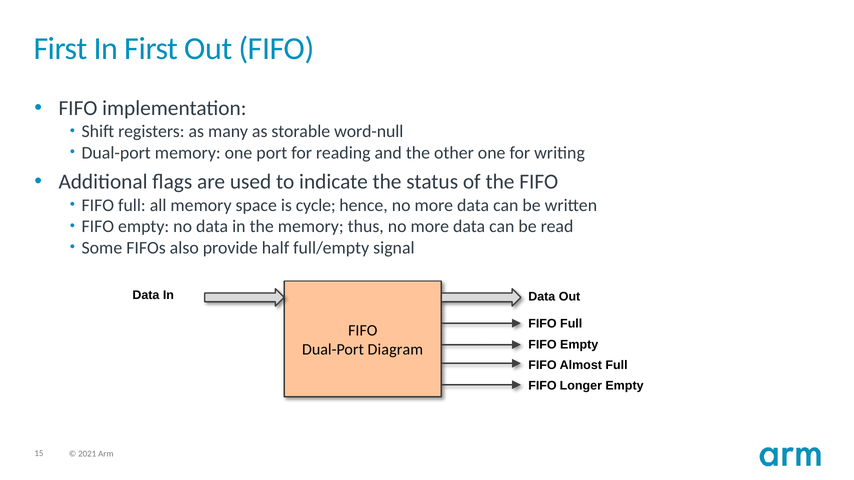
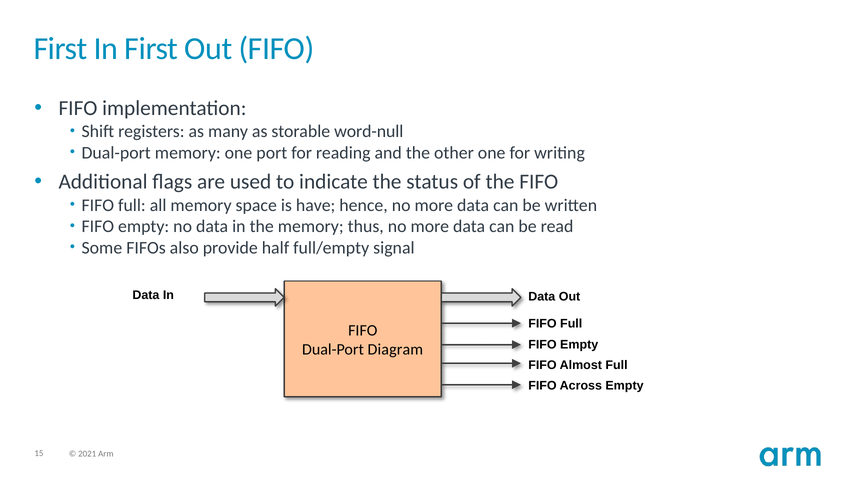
cycle: cycle -> have
Longer: Longer -> Across
